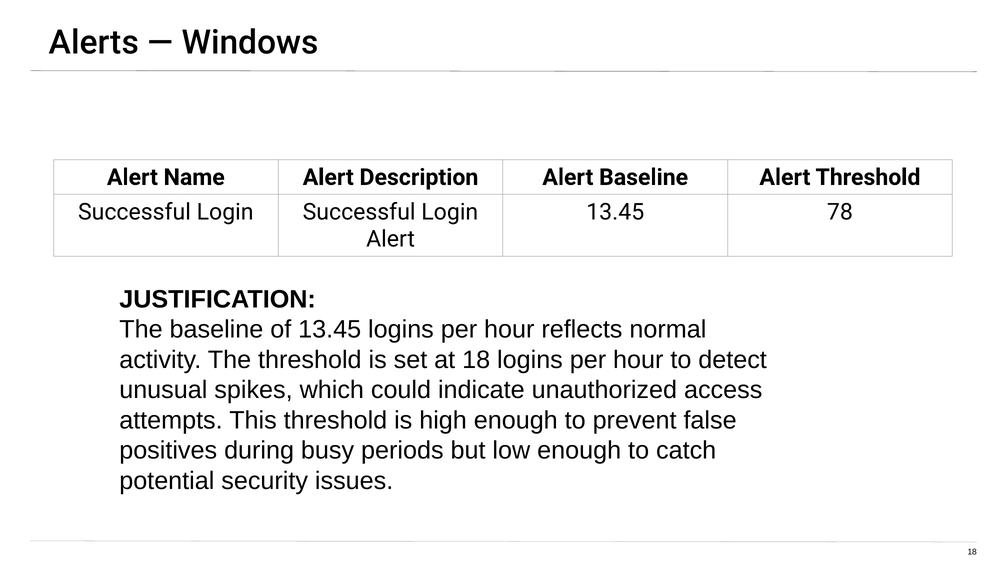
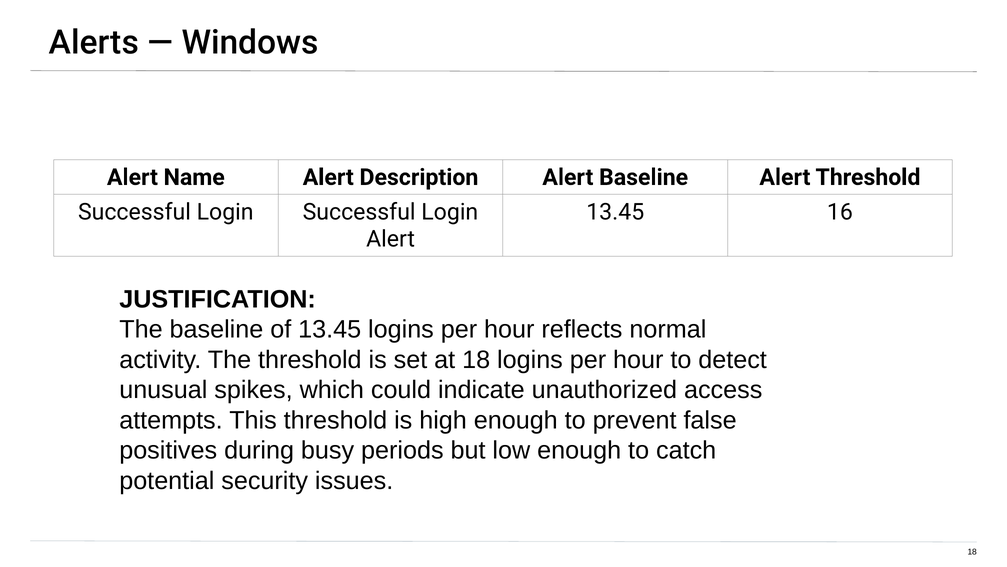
78: 78 -> 16
